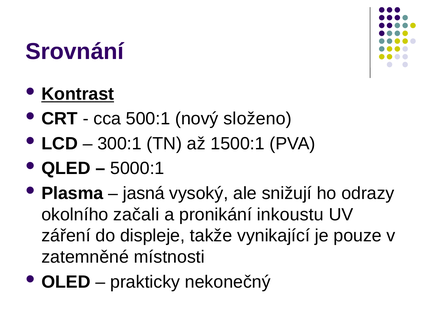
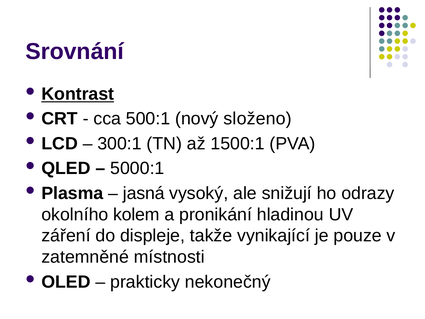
začali: začali -> kolem
inkoustu: inkoustu -> hladinou
